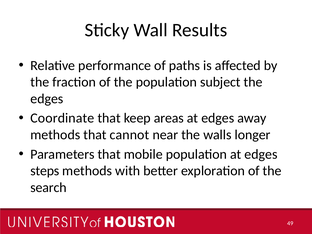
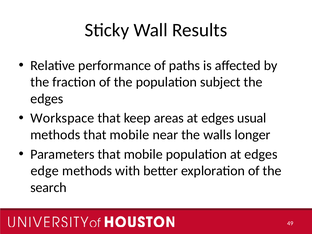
Coordinate: Coordinate -> Workspace
away: away -> usual
methods that cannot: cannot -> mobile
steps: steps -> edge
